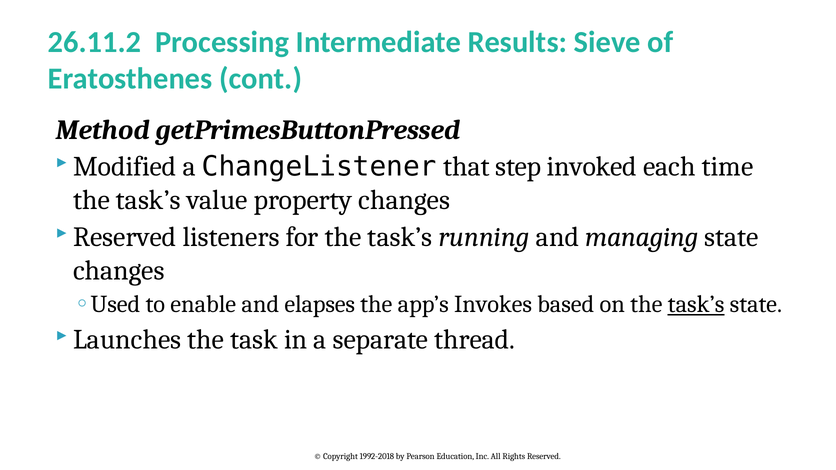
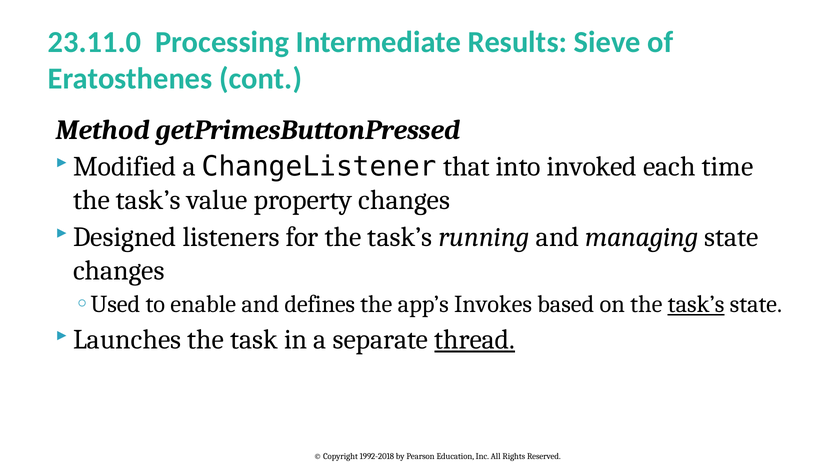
26.11.2: 26.11.2 -> 23.11.0
step: step -> into
Reserved at (125, 237): Reserved -> Designed
elapses: elapses -> defines
thread underline: none -> present
